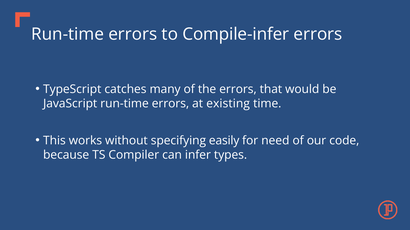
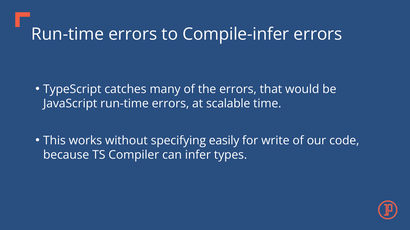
existing: existing -> scalable
need: need -> write
